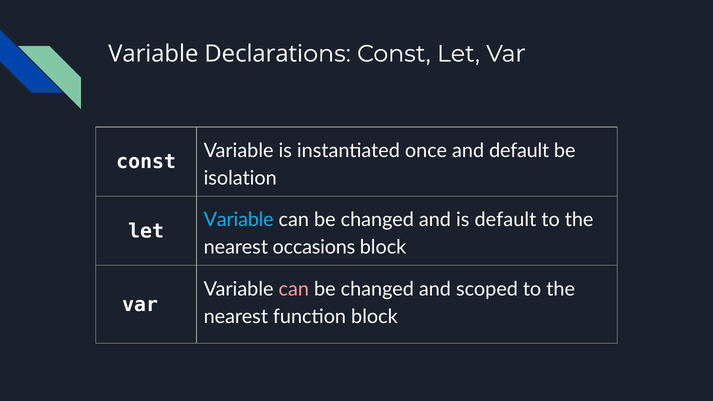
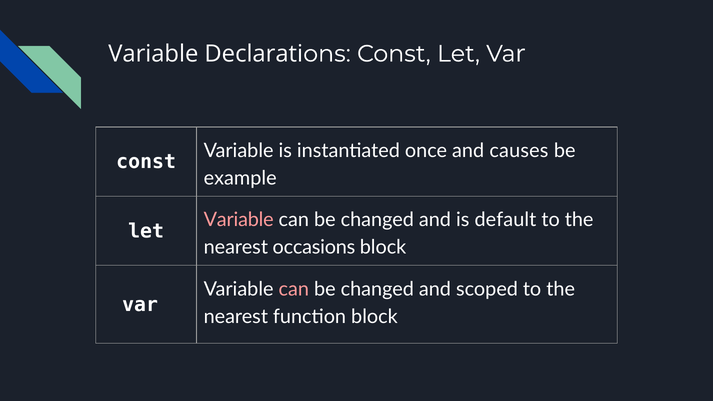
and default: default -> causes
isolation: isolation -> example
Variable at (239, 220) colour: light blue -> pink
